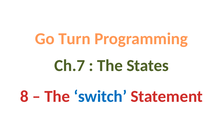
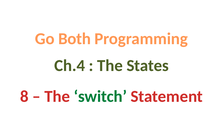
Turn: Turn -> Both
Ch.7: Ch.7 -> Ch.4
switch colour: blue -> green
